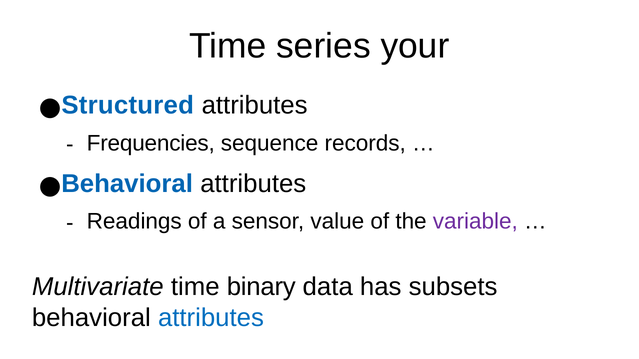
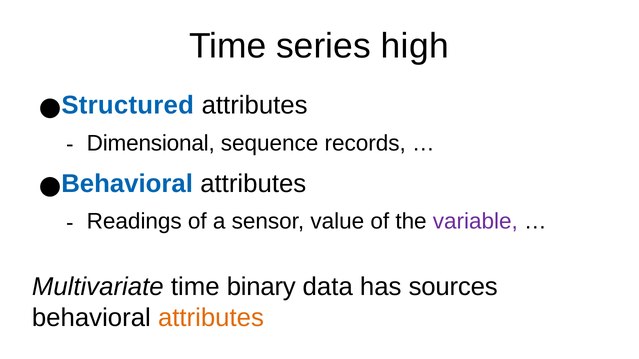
your: your -> high
Frequencies: Frequencies -> Dimensional
subsets: subsets -> sources
attributes at (211, 318) colour: blue -> orange
